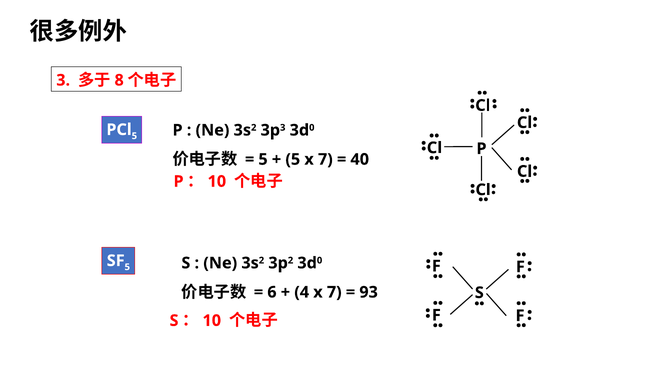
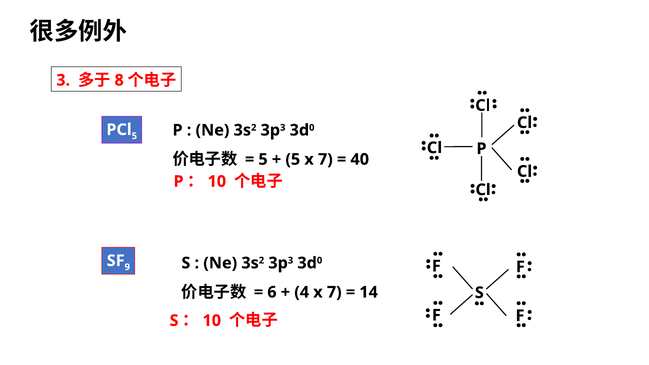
5 at (127, 267): 5 -> 9
2 at (291, 260): 2 -> 3
93: 93 -> 14
